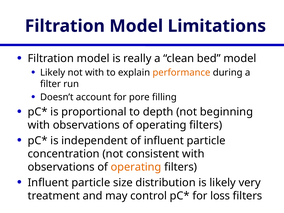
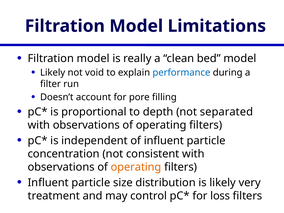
not with: with -> void
performance colour: orange -> blue
beginning: beginning -> separated
